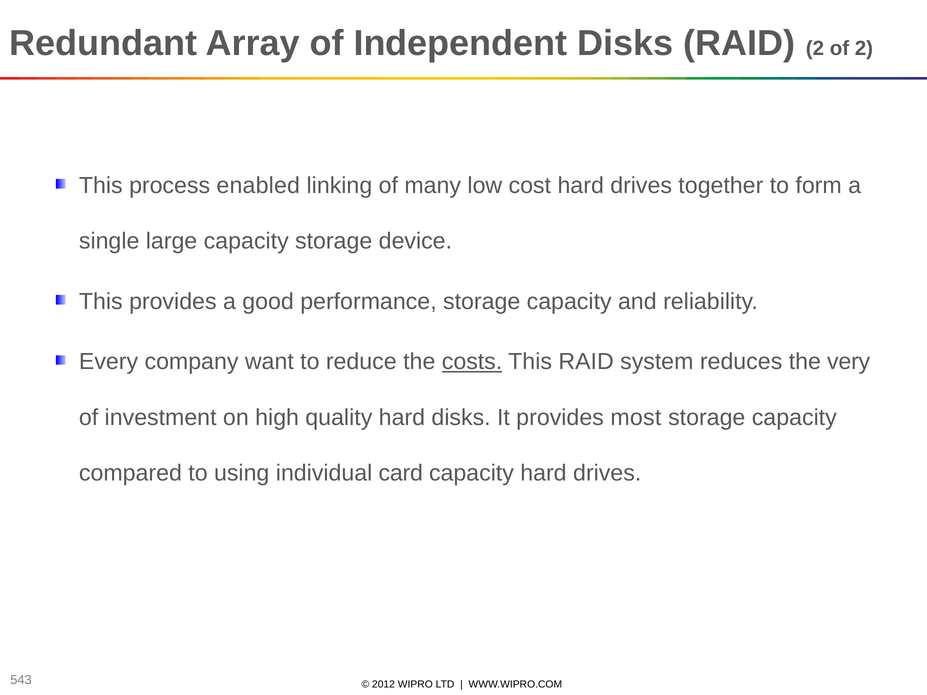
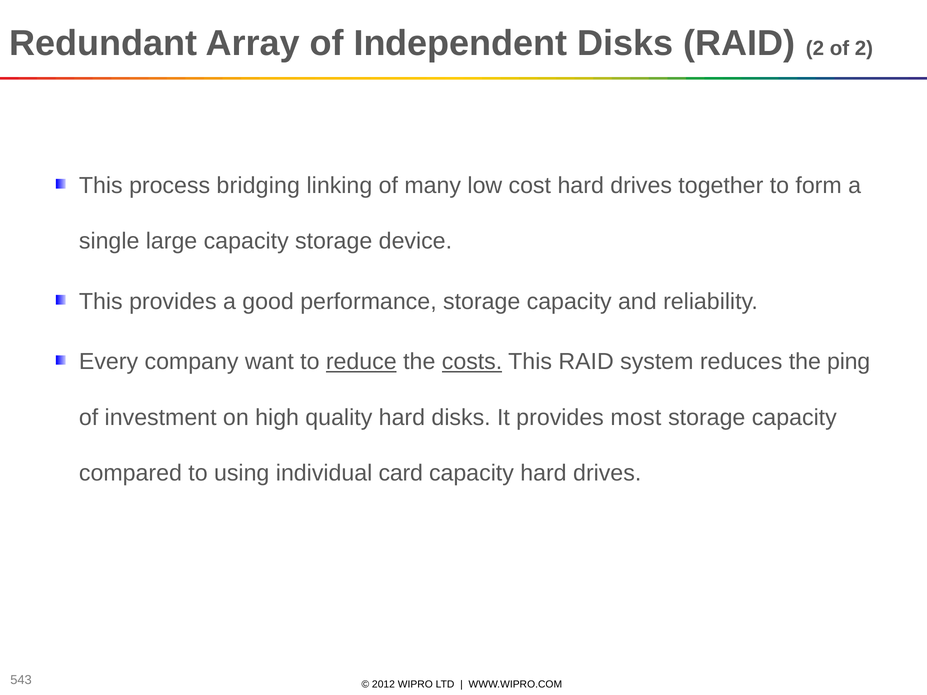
enabled: enabled -> bridging
reduce underline: none -> present
very: very -> ping
